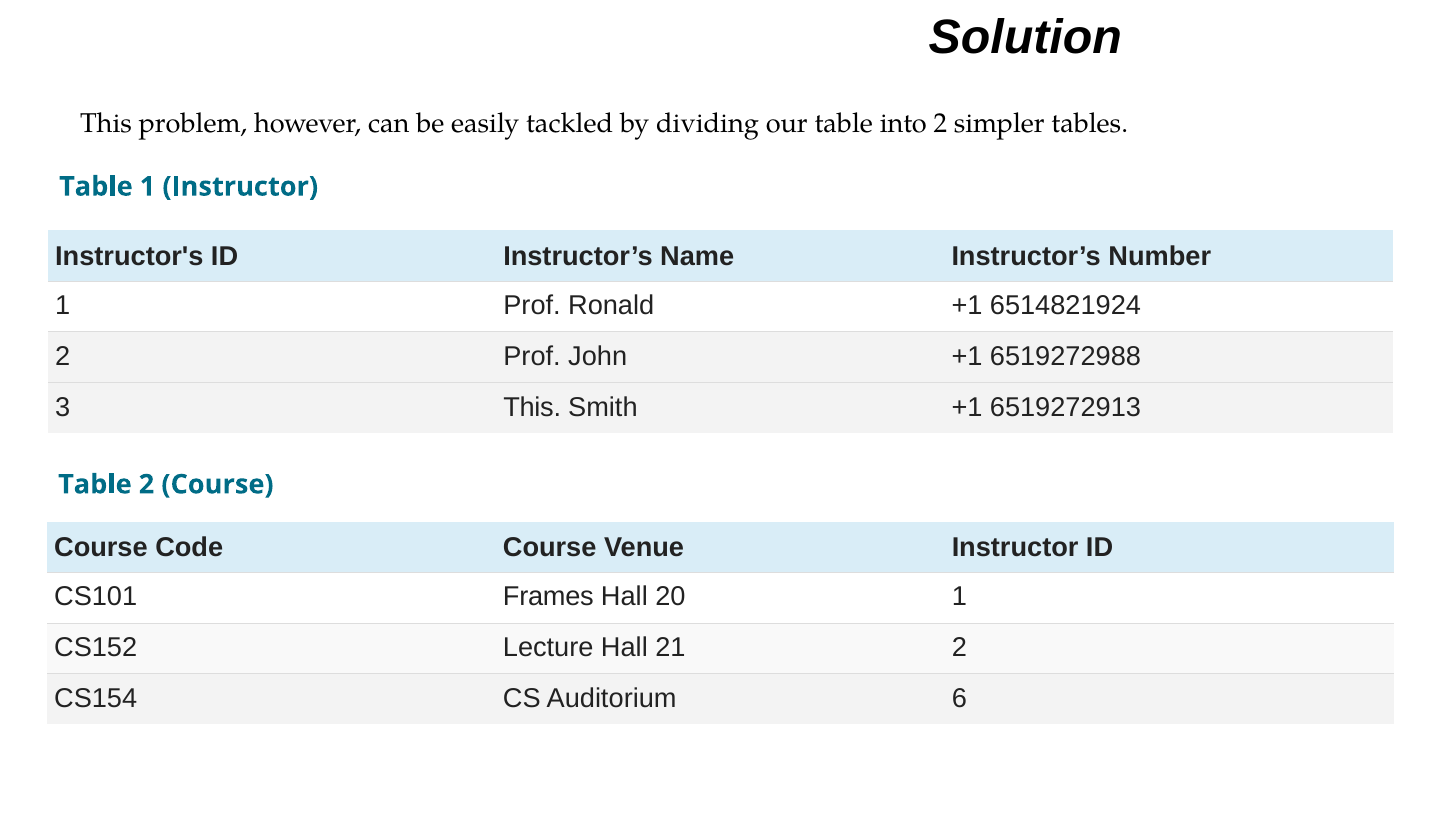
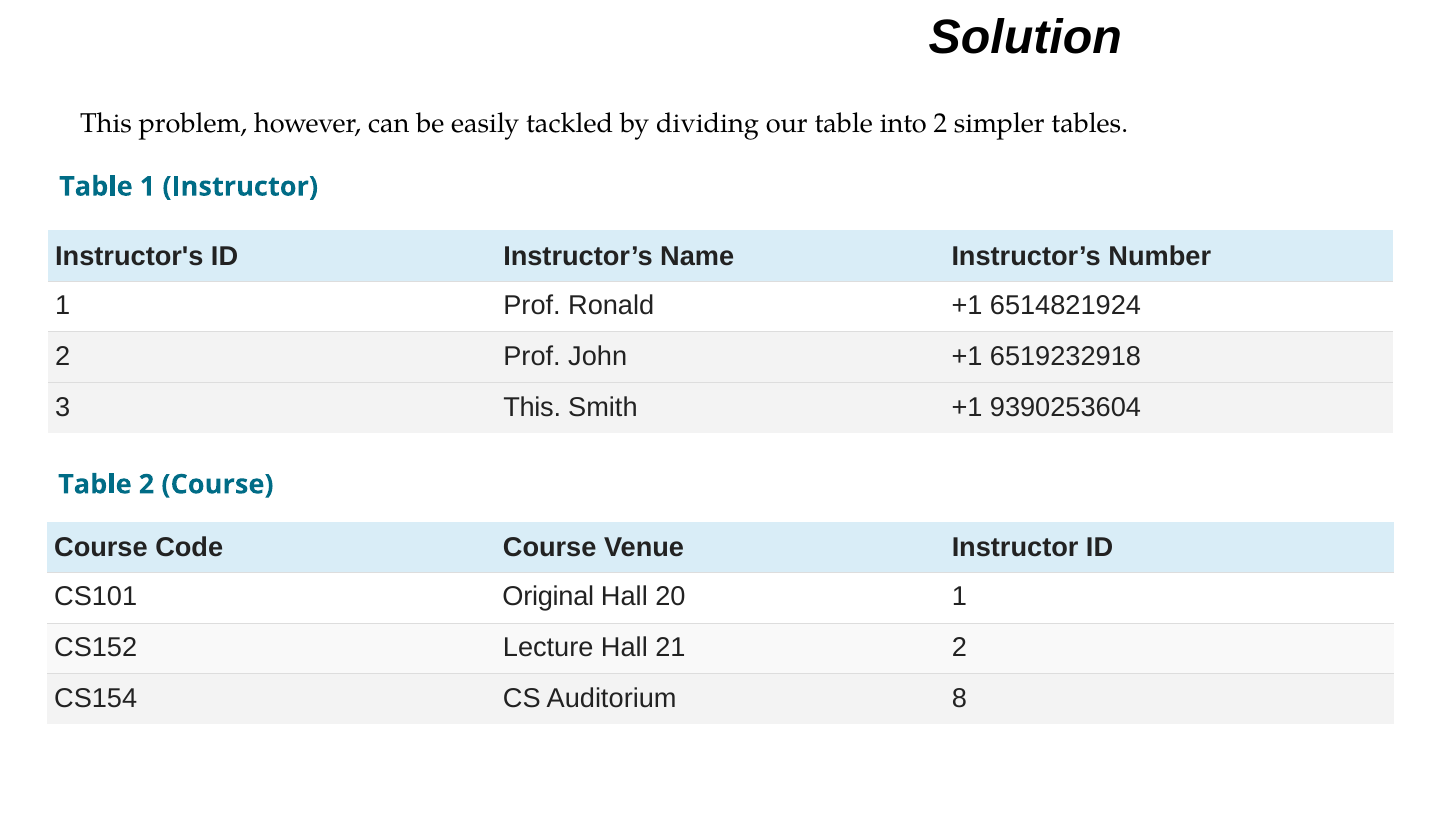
6519272988: 6519272988 -> 6519232918
6519272913: 6519272913 -> 9390253604
Frames: Frames -> Original
6: 6 -> 8
